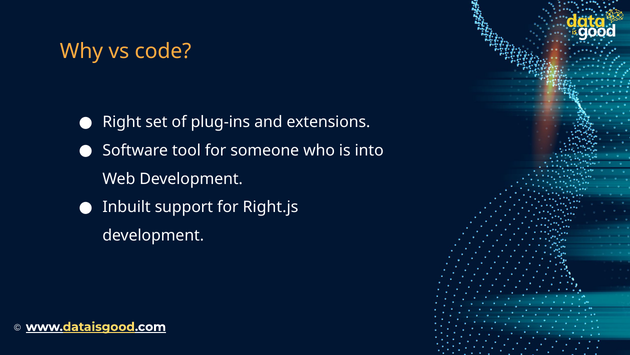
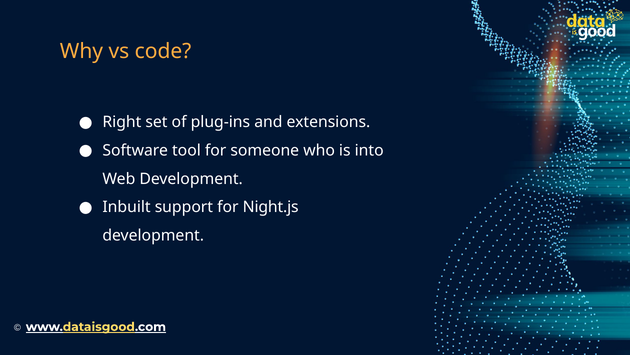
Right.js: Right.js -> Night.js
